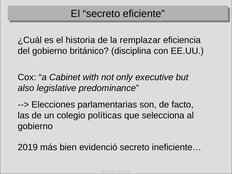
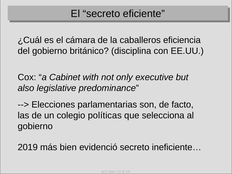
historia: historia -> cámara
remplazar: remplazar -> caballeros
